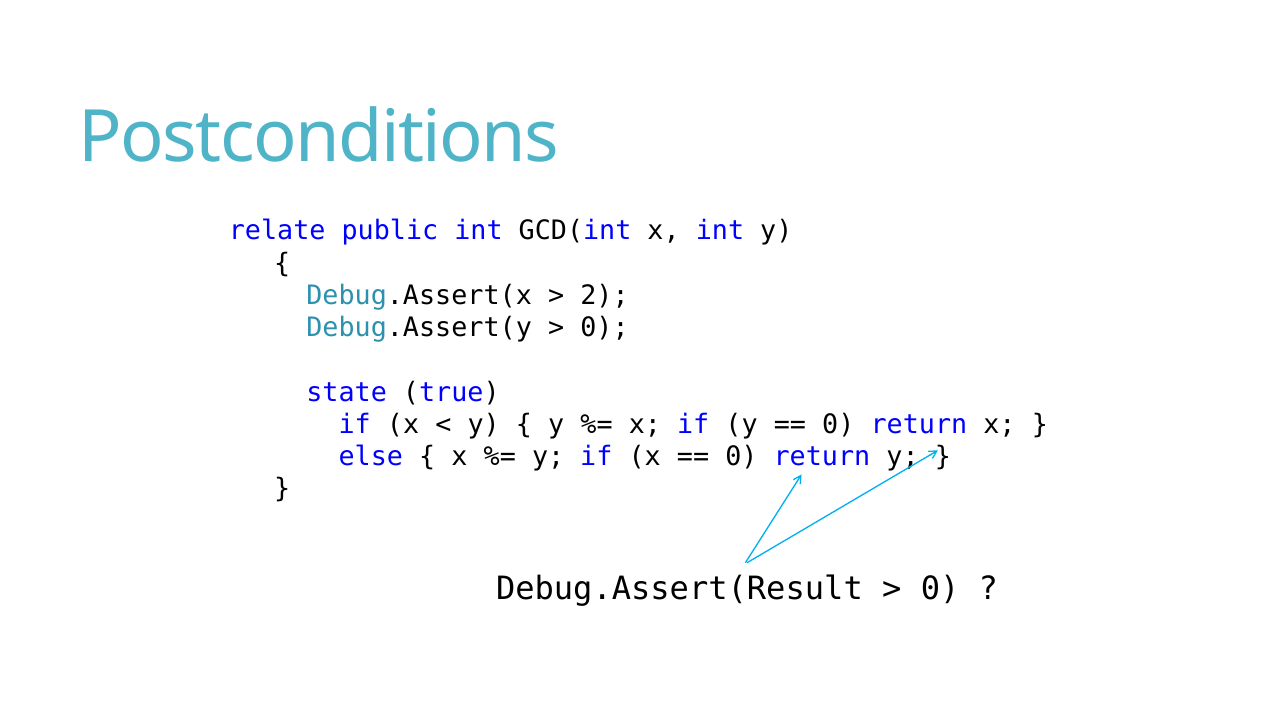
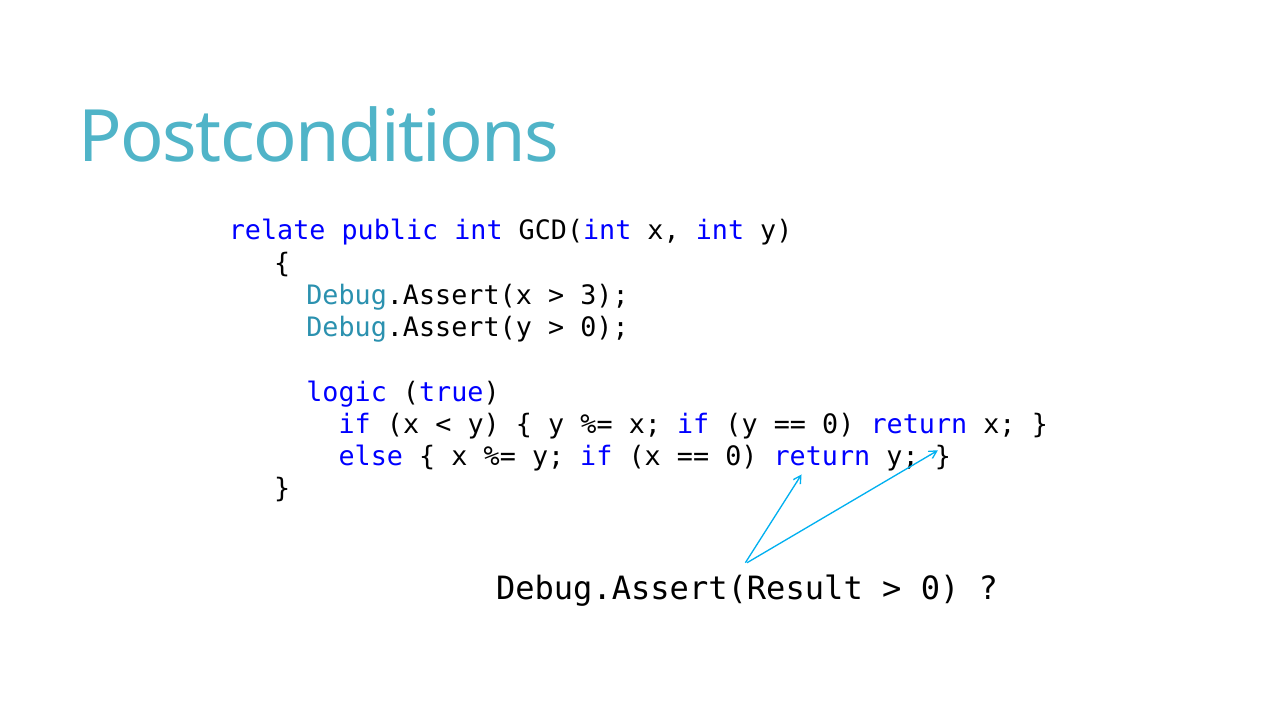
2: 2 -> 3
state: state -> logic
